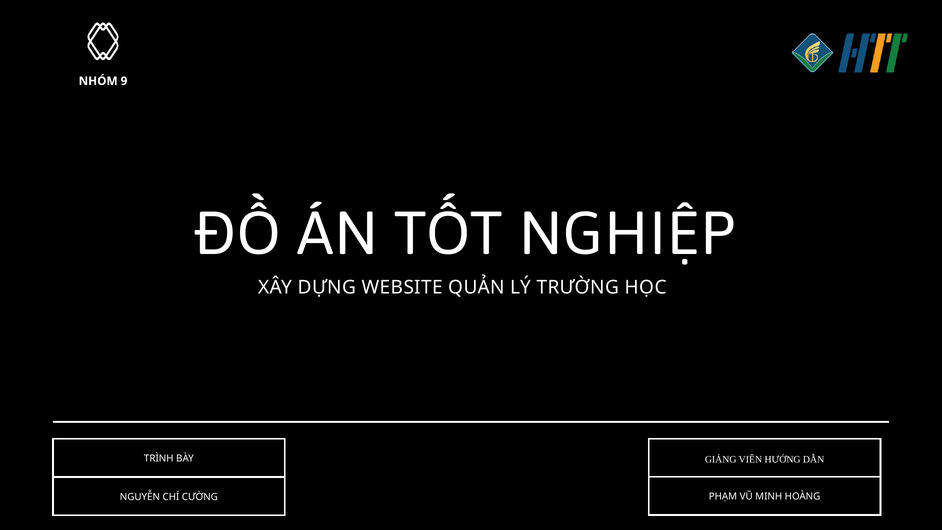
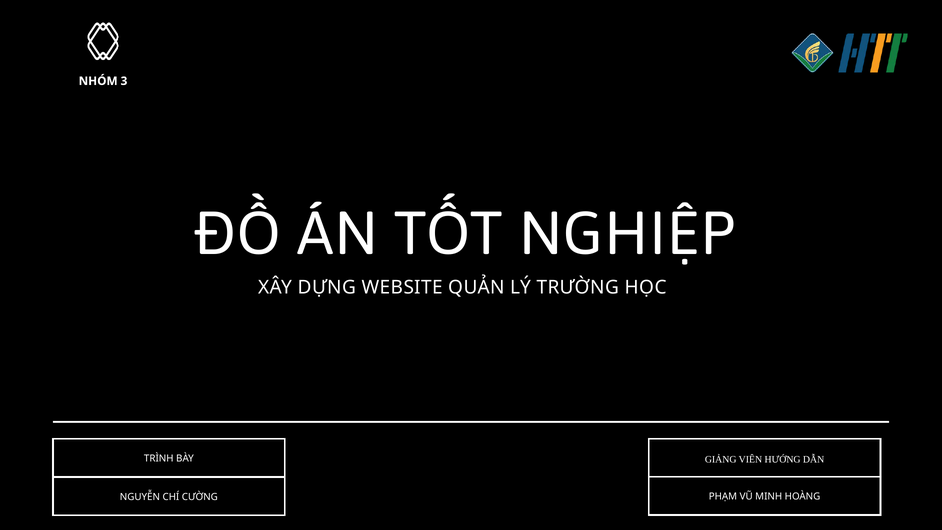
9: 9 -> 3
